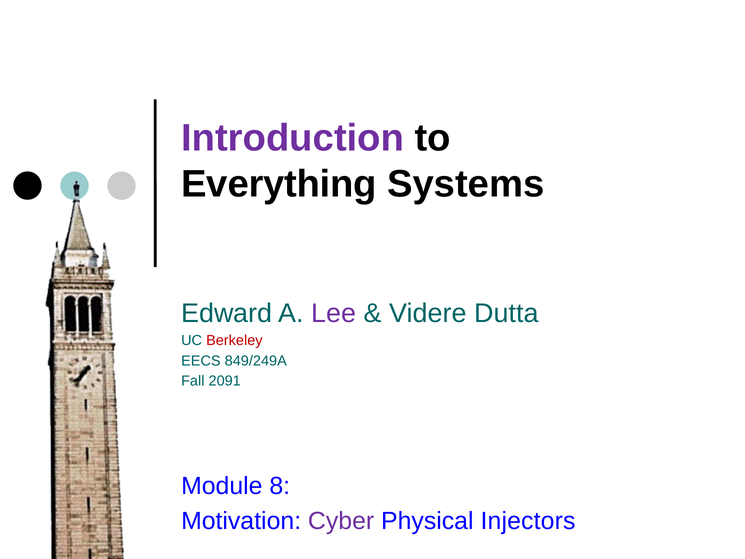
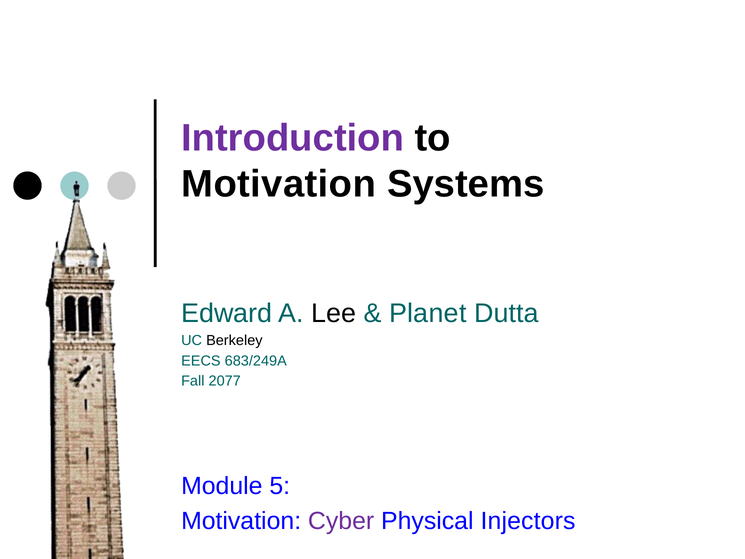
Everything at (279, 184): Everything -> Motivation
Lee colour: purple -> black
Videre: Videre -> Planet
Berkeley colour: red -> black
849/249A: 849/249A -> 683/249A
2091: 2091 -> 2077
8: 8 -> 5
